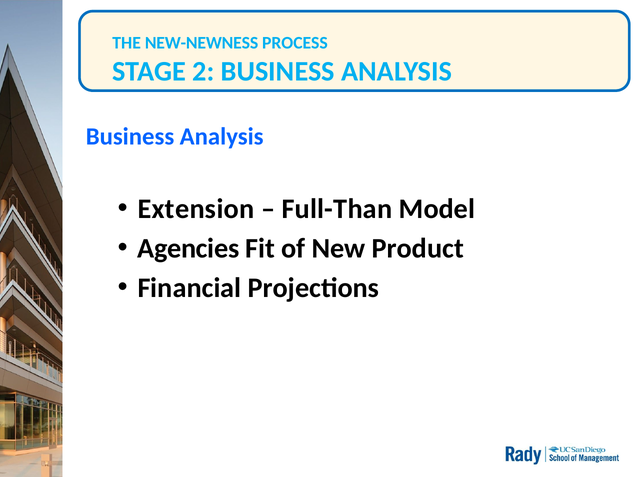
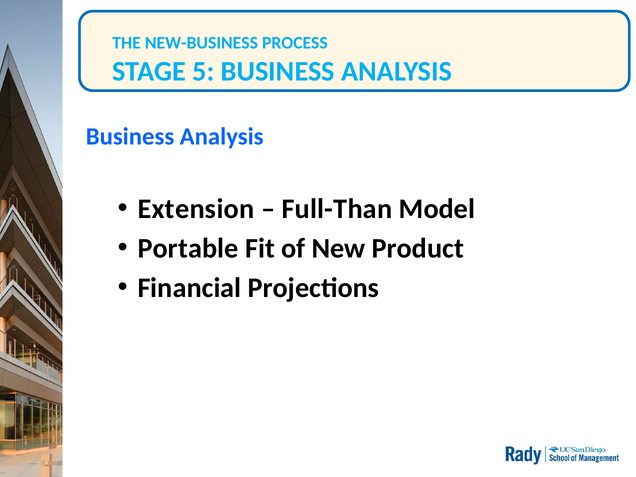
NEW-NEWNESS: NEW-NEWNESS -> NEW-BUSINESS
2: 2 -> 5
Agencies: Agencies -> Portable
